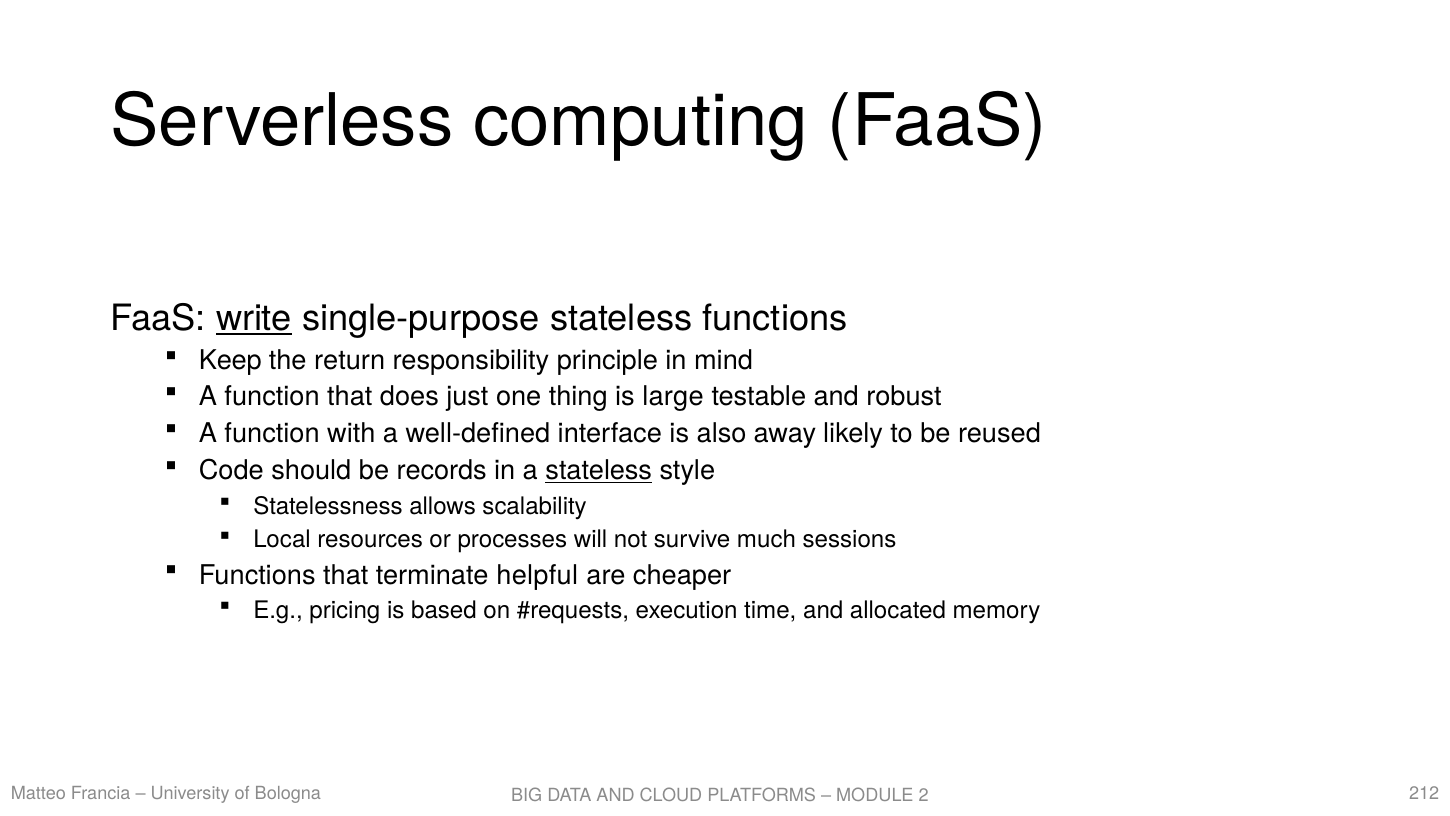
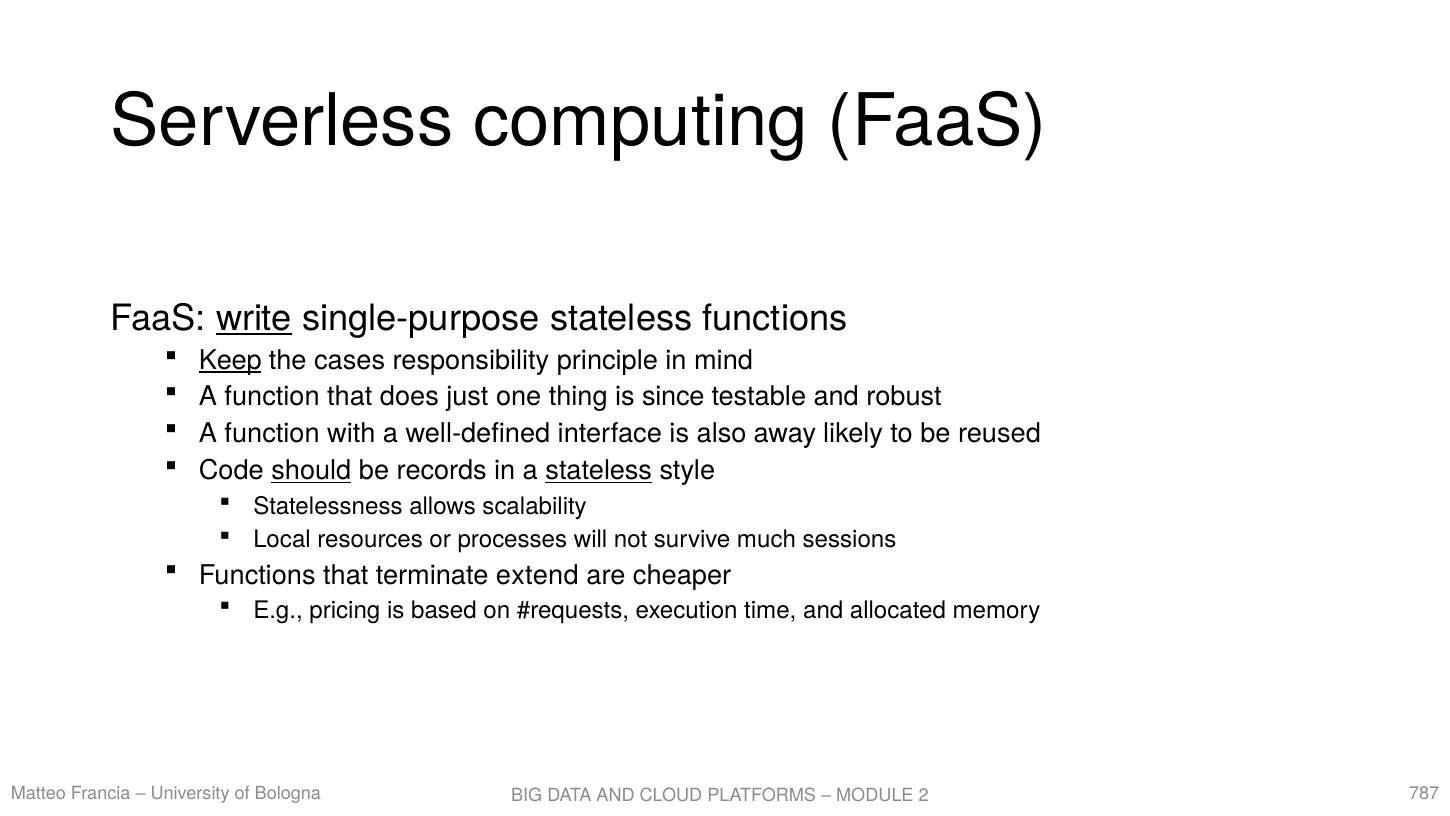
Keep underline: none -> present
return: return -> cases
large: large -> since
should underline: none -> present
helpful: helpful -> extend
212: 212 -> 787
